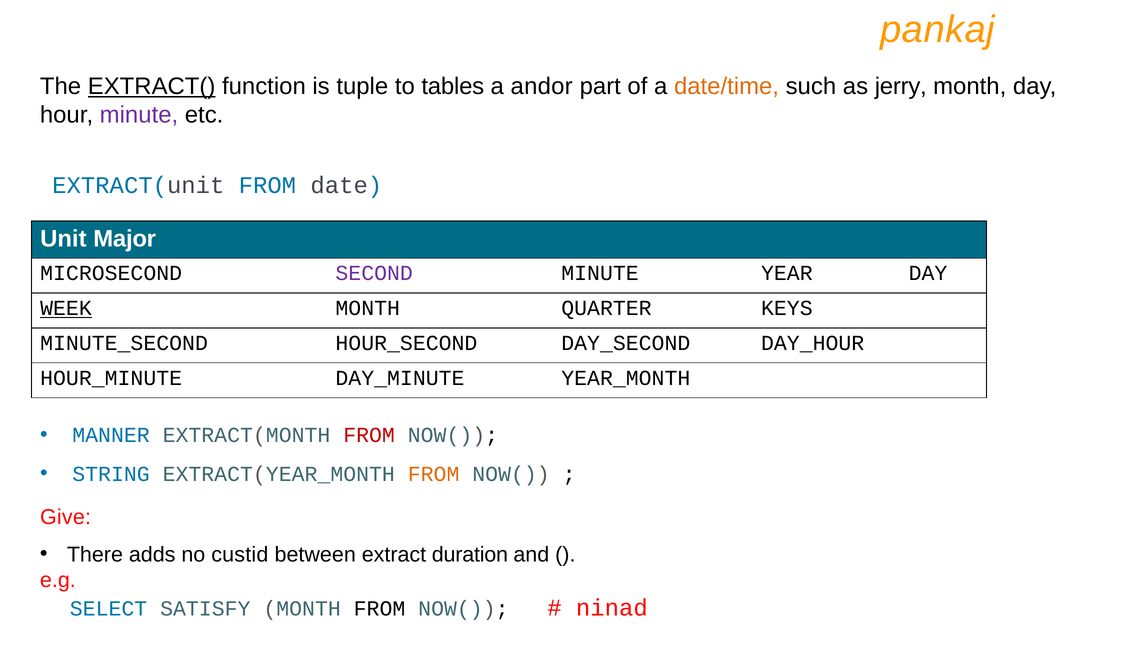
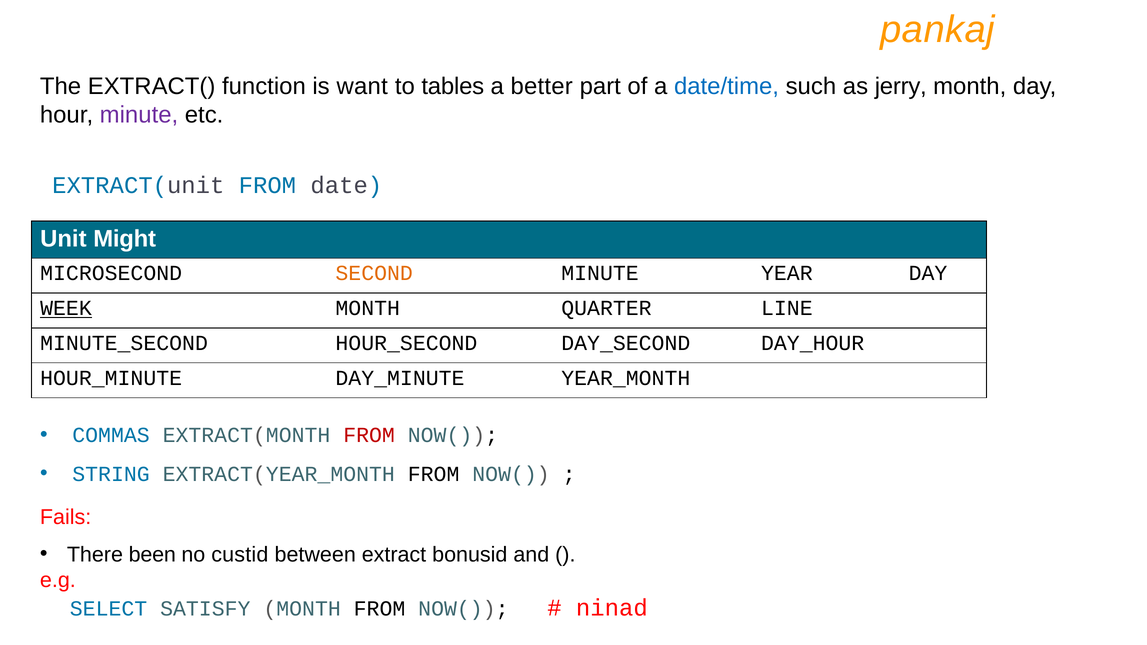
EXTRACT( underline: present -> none
tuple: tuple -> want
andor: andor -> better
date/time colour: orange -> blue
Major: Major -> Might
SECOND colour: purple -> orange
KEYS: KEYS -> LINE
MANNER: MANNER -> COMMAS
FROM at (434, 474) colour: orange -> black
Give: Give -> Fails
adds: adds -> been
duration: duration -> bonusid
